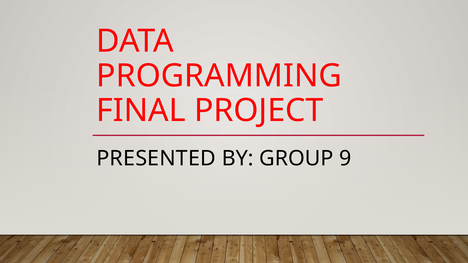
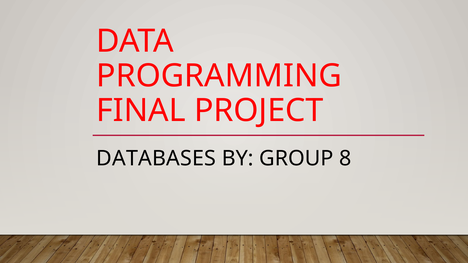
PRESENTED: PRESENTED -> DATABASES
9: 9 -> 8
